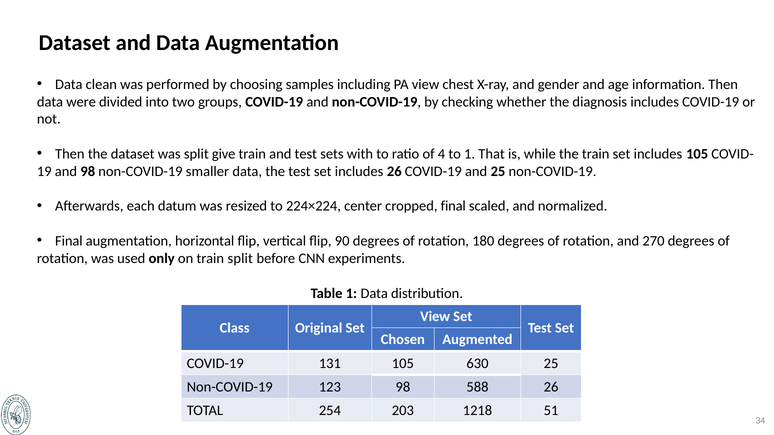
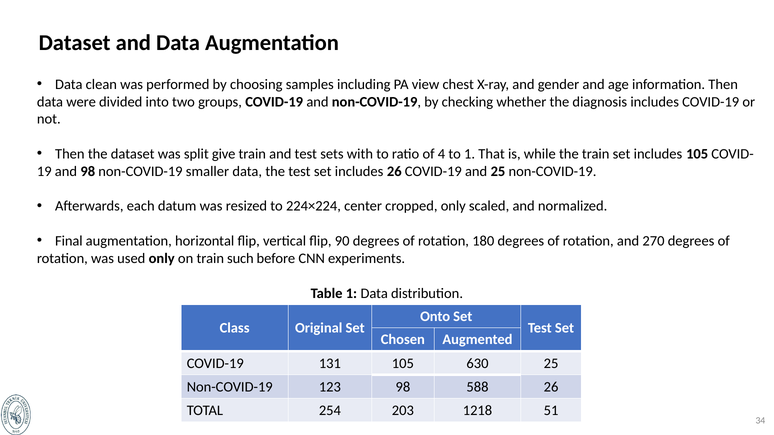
cropped final: final -> only
train split: split -> such
View at (435, 317): View -> Onto
